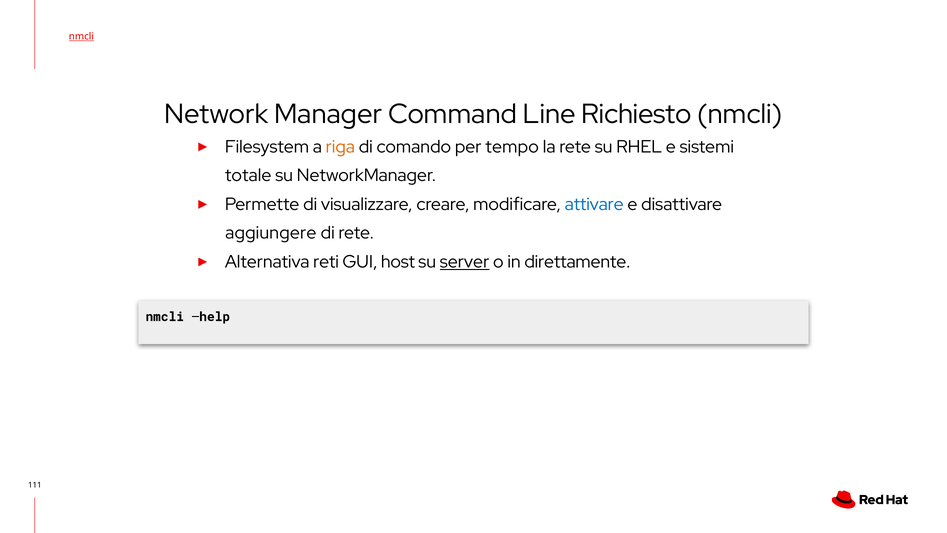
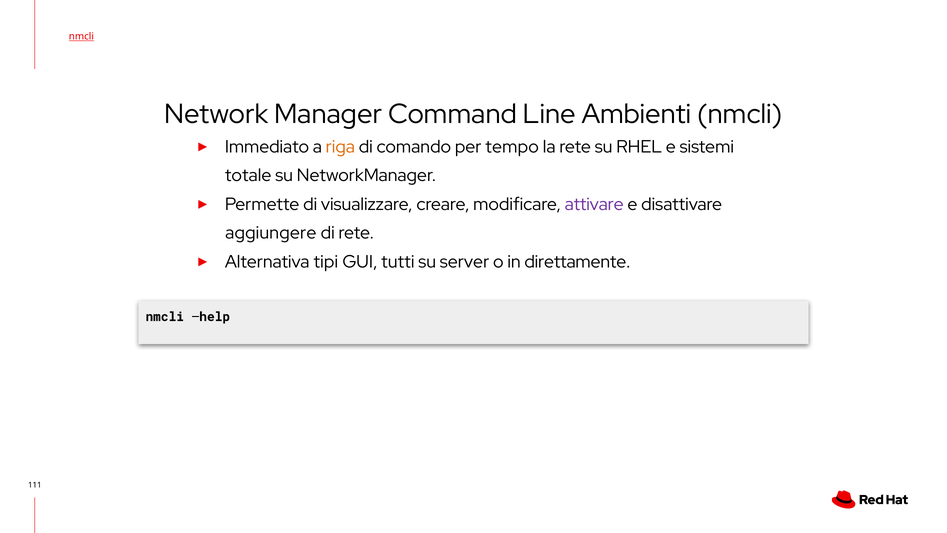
Richiesto: Richiesto -> Ambienti
Filesystem: Filesystem -> Immediato
attivare colour: blue -> purple
reti: reti -> tipi
host: host -> tutti
server underline: present -> none
